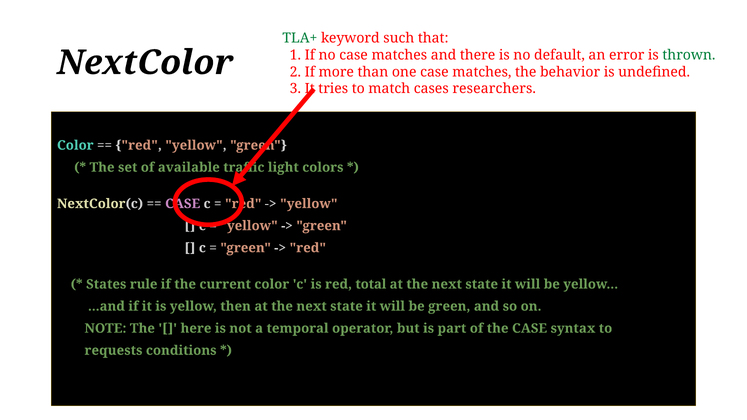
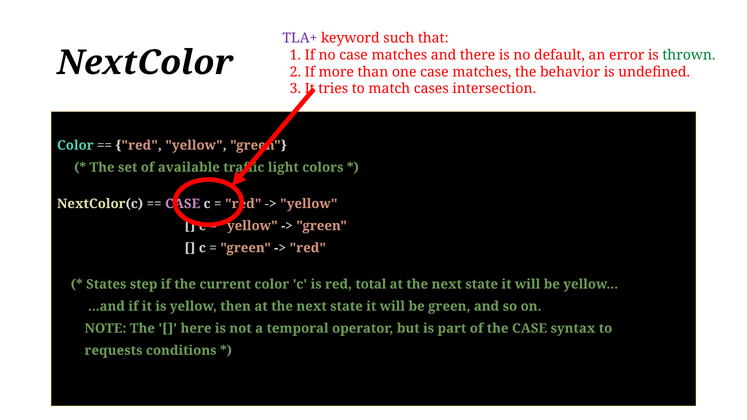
TLA+ colour: green -> purple
researchers: researchers -> intersection
rule: rule -> step
